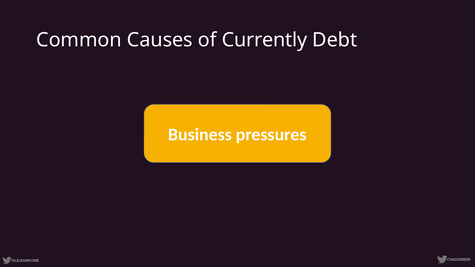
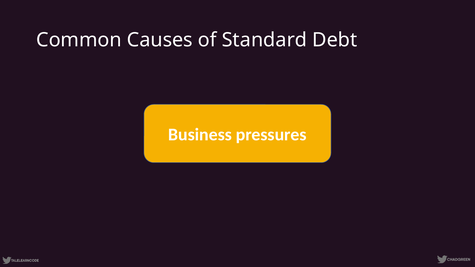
Currently: Currently -> Standard
